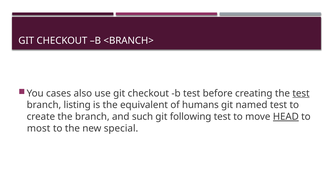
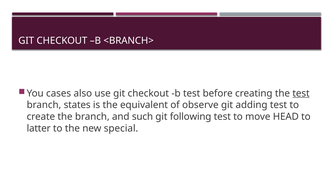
listing: listing -> states
humans: humans -> observe
named: named -> adding
HEAD underline: present -> none
most: most -> latter
